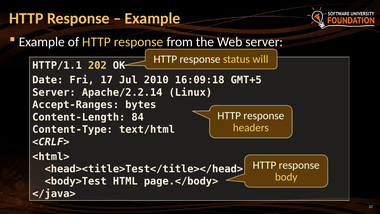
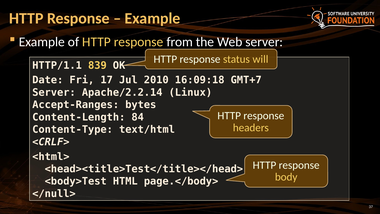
202: 202 -> 839
GMT+5: GMT+5 -> GMT+7
</java>: </java> -> </null>
